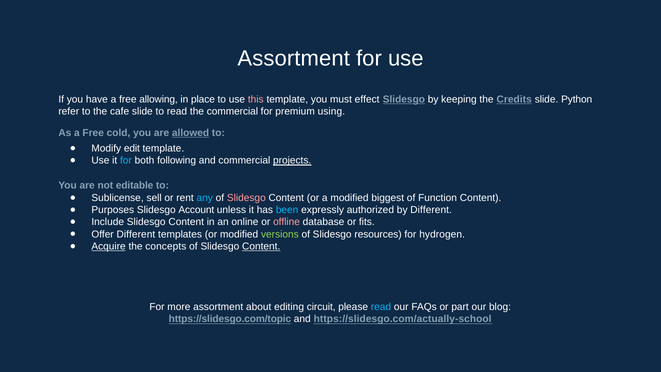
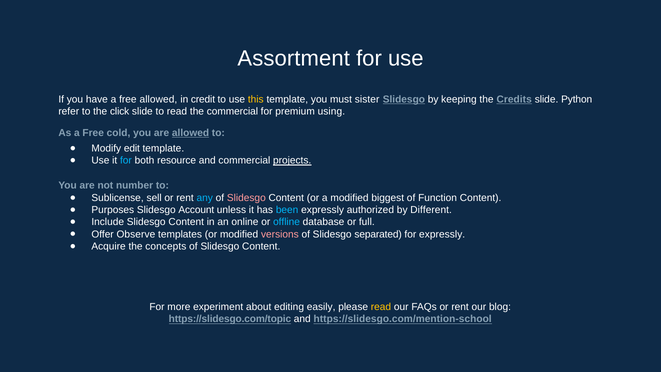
free allowing: allowing -> allowed
place: place -> credit
this colour: pink -> yellow
effect: effect -> sister
cafe: cafe -> click
following: following -> resource
editable: editable -> number
offline colour: pink -> light blue
fits: fits -> full
Offer Different: Different -> Observe
versions colour: light green -> pink
resources: resources -> separated
for hydrogen: hydrogen -> expressly
Acquire underline: present -> none
Content at (261, 246) underline: present -> none
more assortment: assortment -> experiment
circuit: circuit -> easily
read at (381, 307) colour: light blue -> yellow
FAQs or part: part -> rent
https://slidesgo.com/actually-school: https://slidesgo.com/actually-school -> https://slidesgo.com/mention-school
